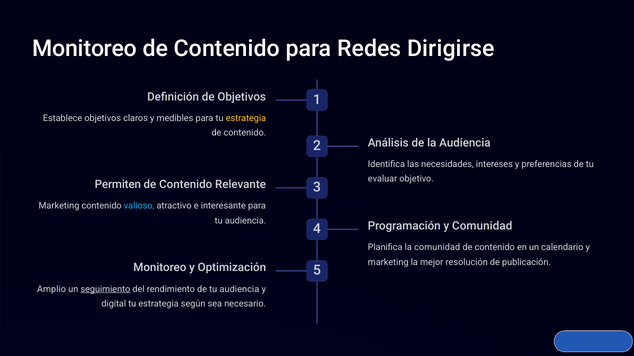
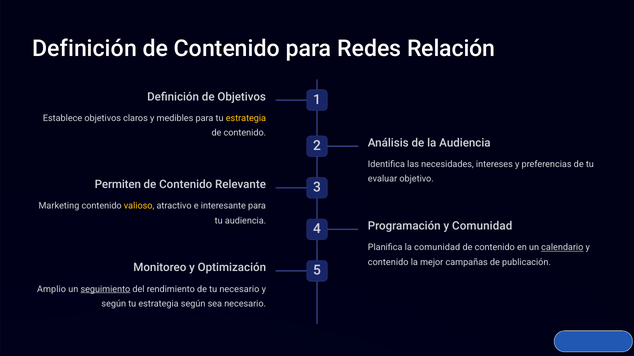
Monitoreo at (85, 49): Monitoreo -> Definición
Dirigirse: Dirigirse -> Relación
valioso colour: light blue -> yellow
calendario underline: none -> present
marketing at (388, 263): marketing -> contenido
resolución: resolución -> campañas
de tu audiencia: audiencia -> necesario
digital at (114, 304): digital -> según
